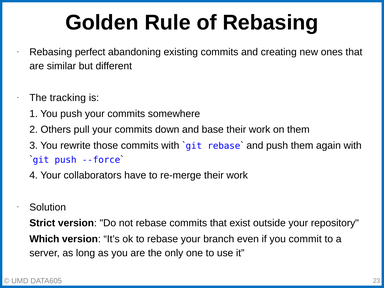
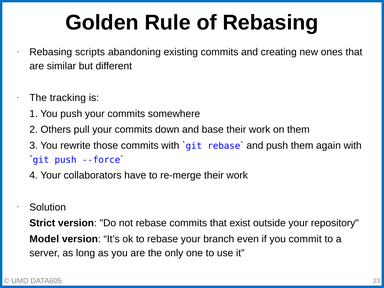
perfect: perfect -> scripts
Which: Which -> Model
